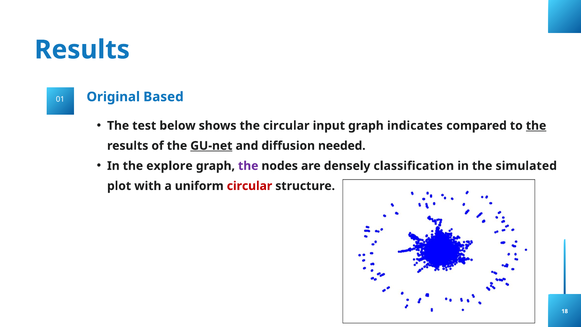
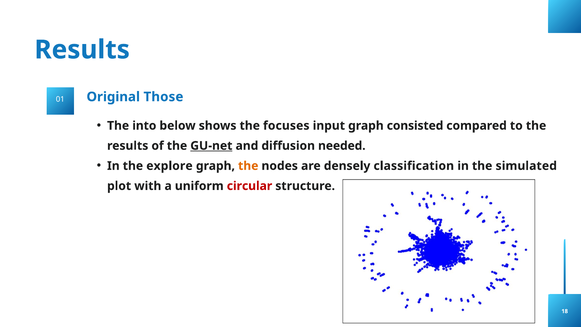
Based: Based -> Those
test: test -> into
the circular: circular -> focuses
indicates: indicates -> consisted
the at (536, 126) underline: present -> none
the at (248, 166) colour: purple -> orange
